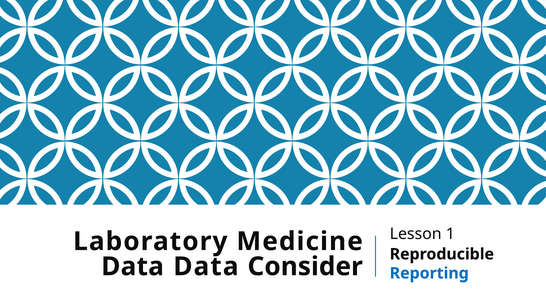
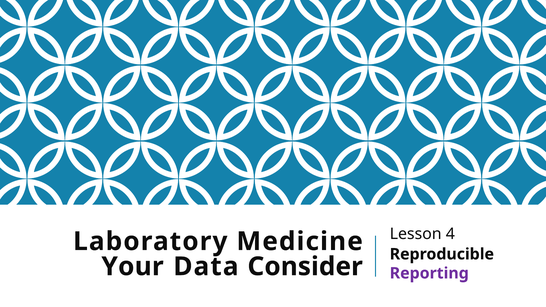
1: 1 -> 4
Data at (133, 267): Data -> Your
Reporting colour: blue -> purple
